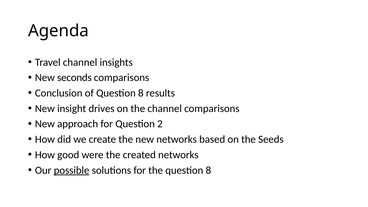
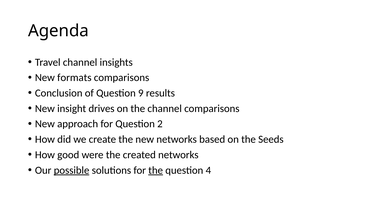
seconds: seconds -> formats
of Question 8: 8 -> 9
the at (156, 170) underline: none -> present
8 at (208, 170): 8 -> 4
